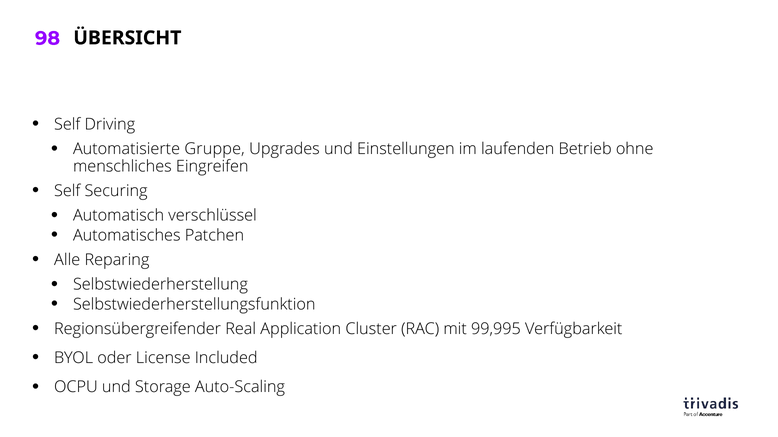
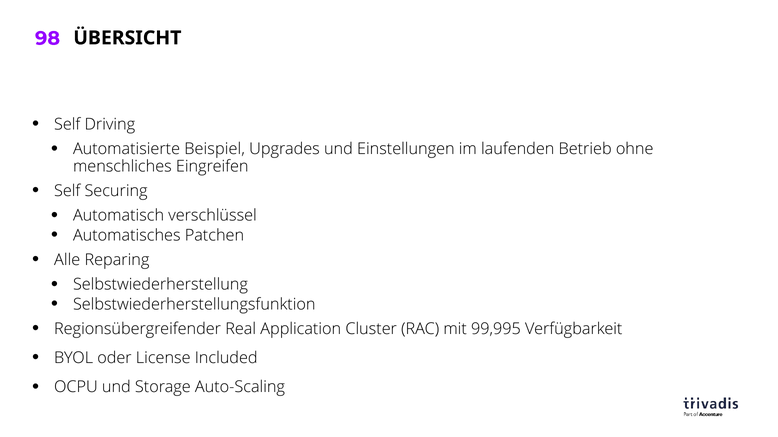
Gruppe: Gruppe -> Beispiel
